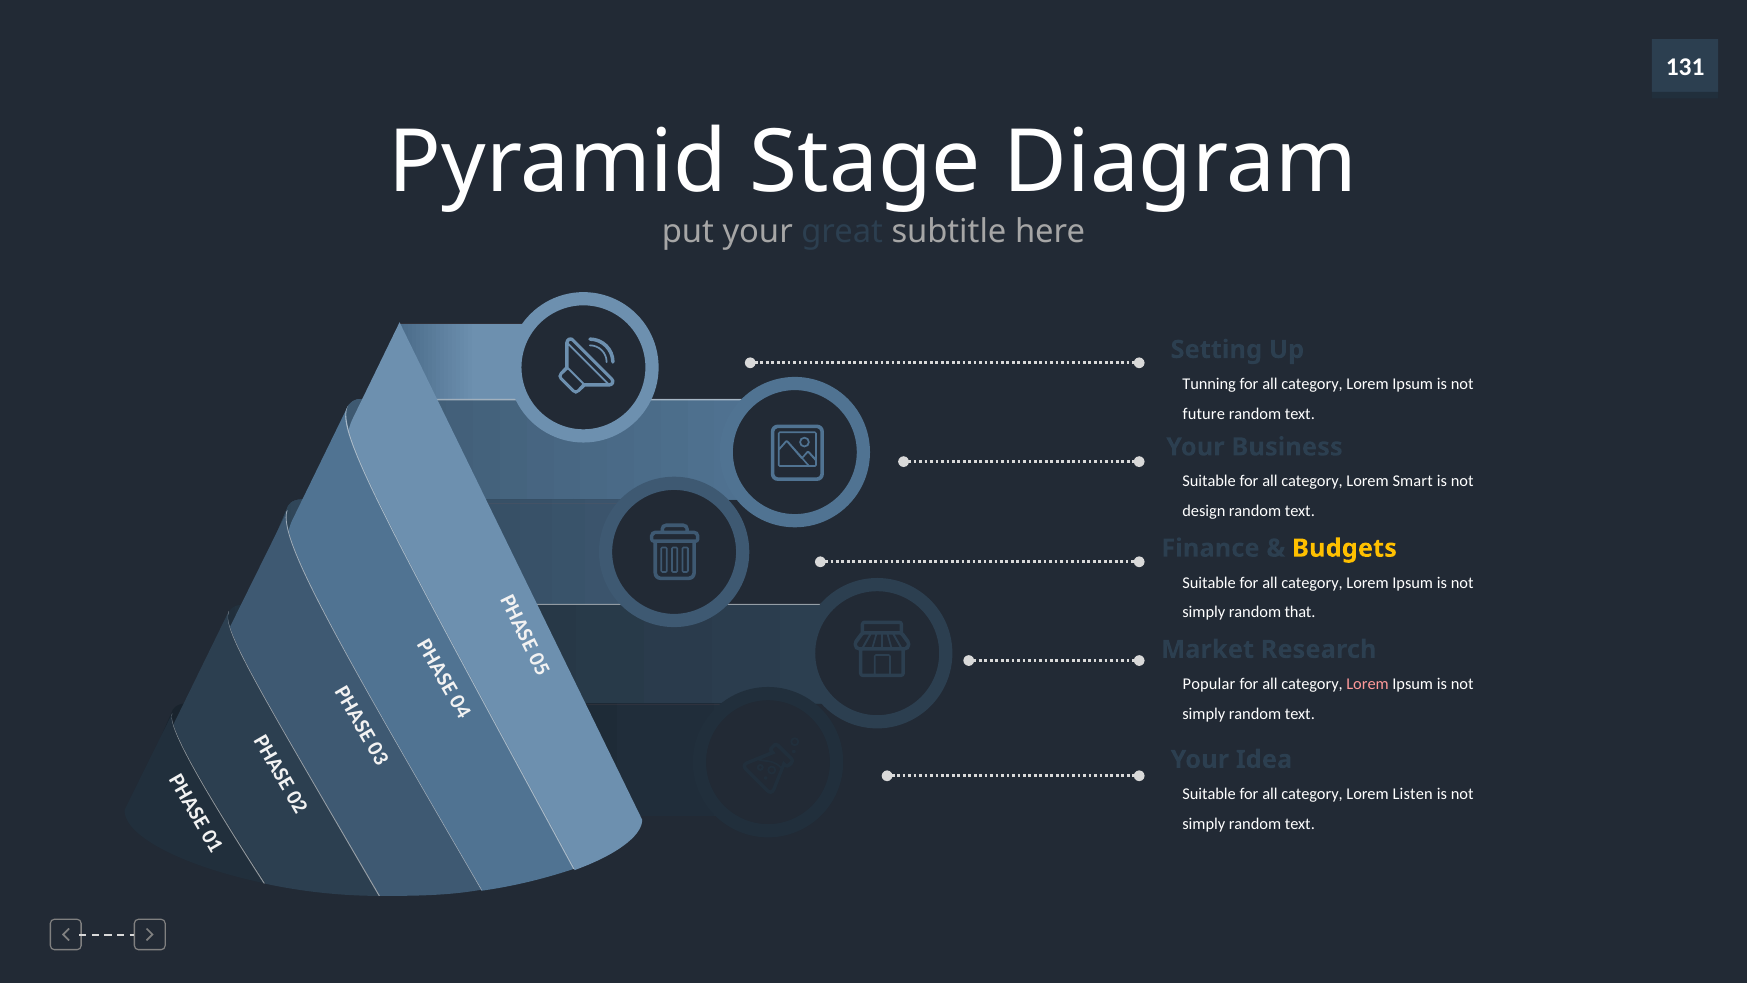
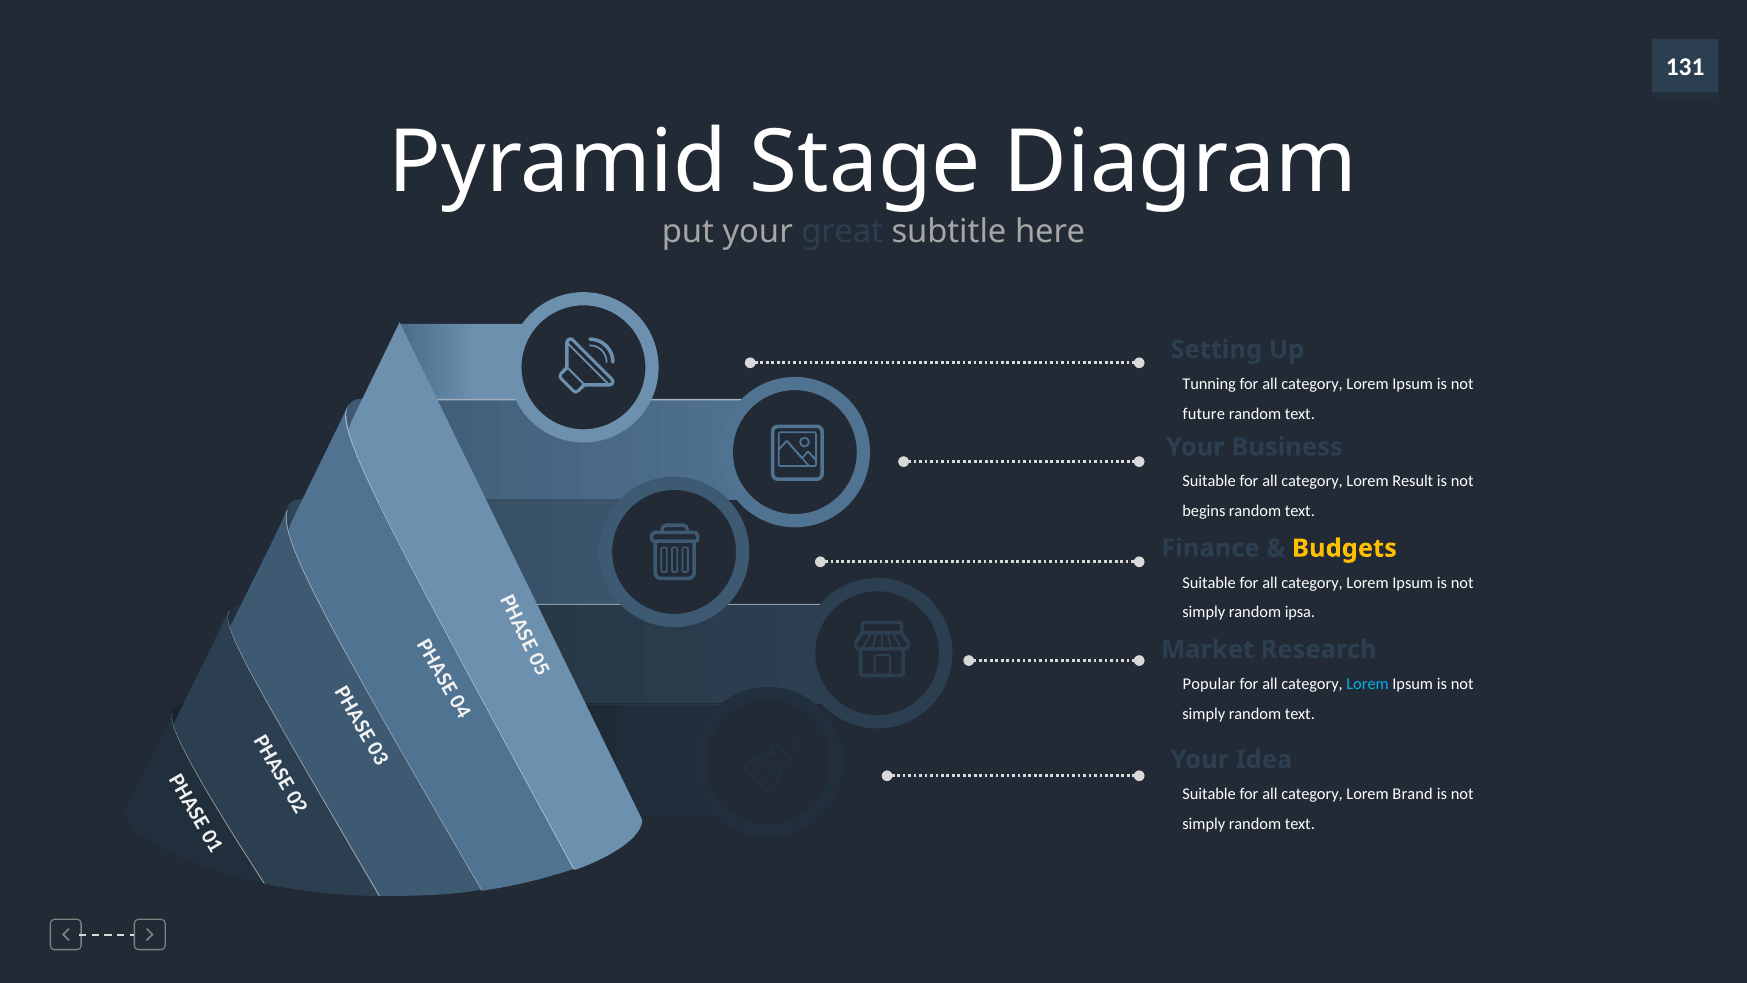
Smart: Smart -> Result
design: design -> begins
that: that -> ipsa
Lorem at (1368, 684) colour: pink -> light blue
Listen: Listen -> Brand
